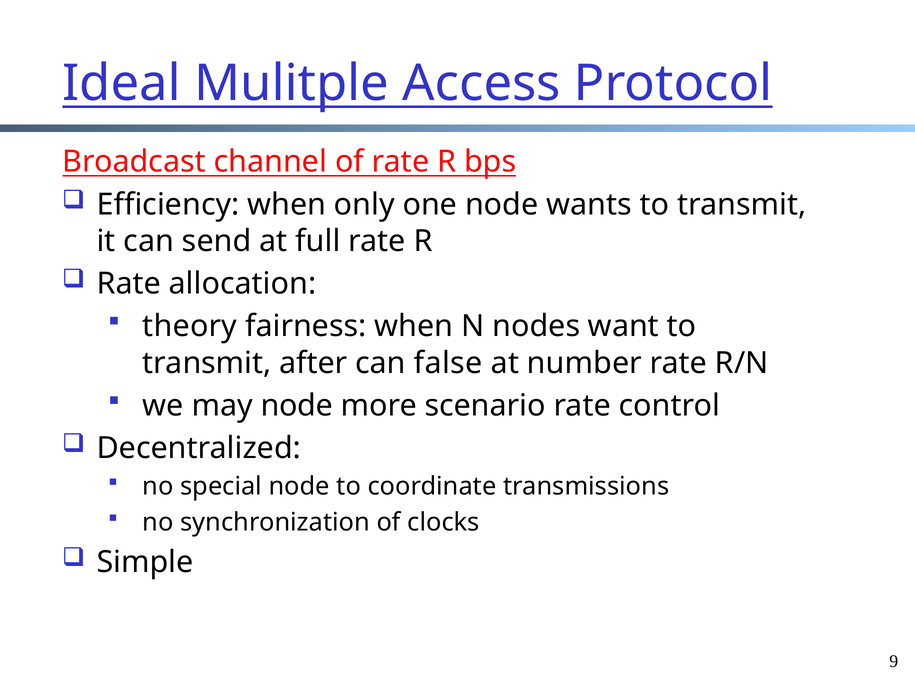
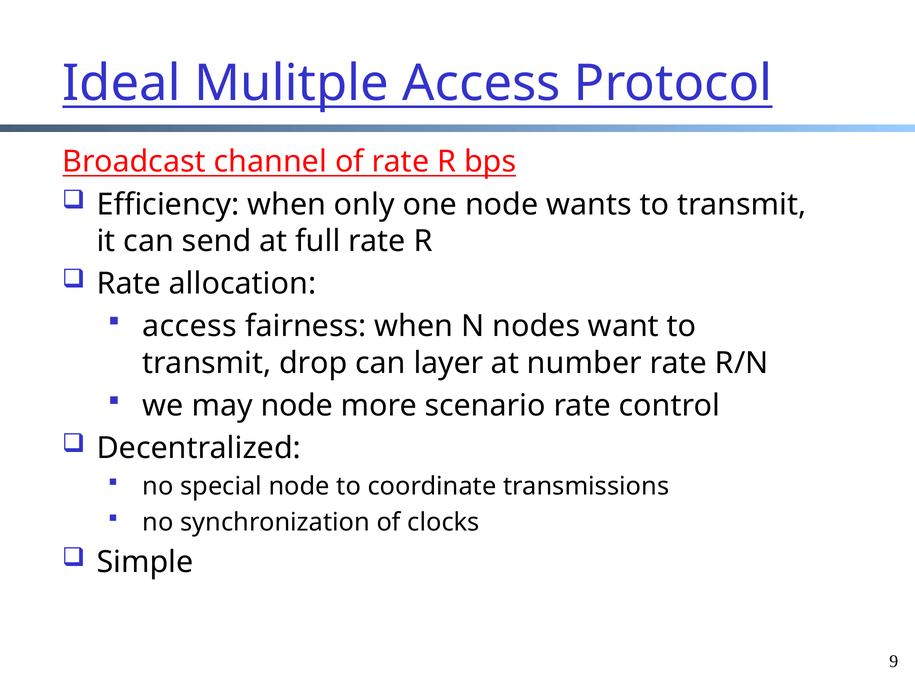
theory at (190, 326): theory -> access
after: after -> drop
false: false -> layer
